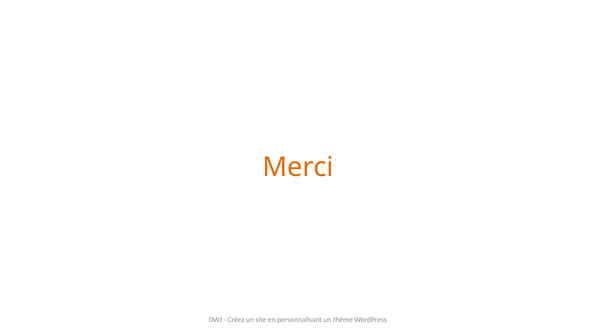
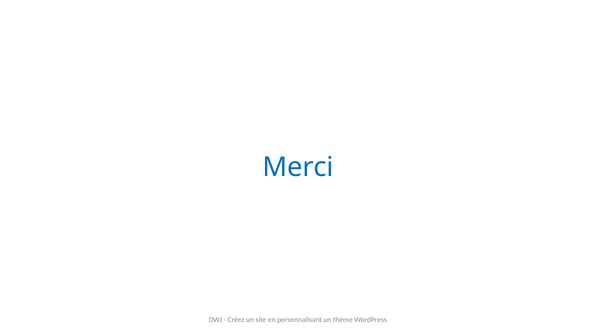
Merci colour: orange -> blue
